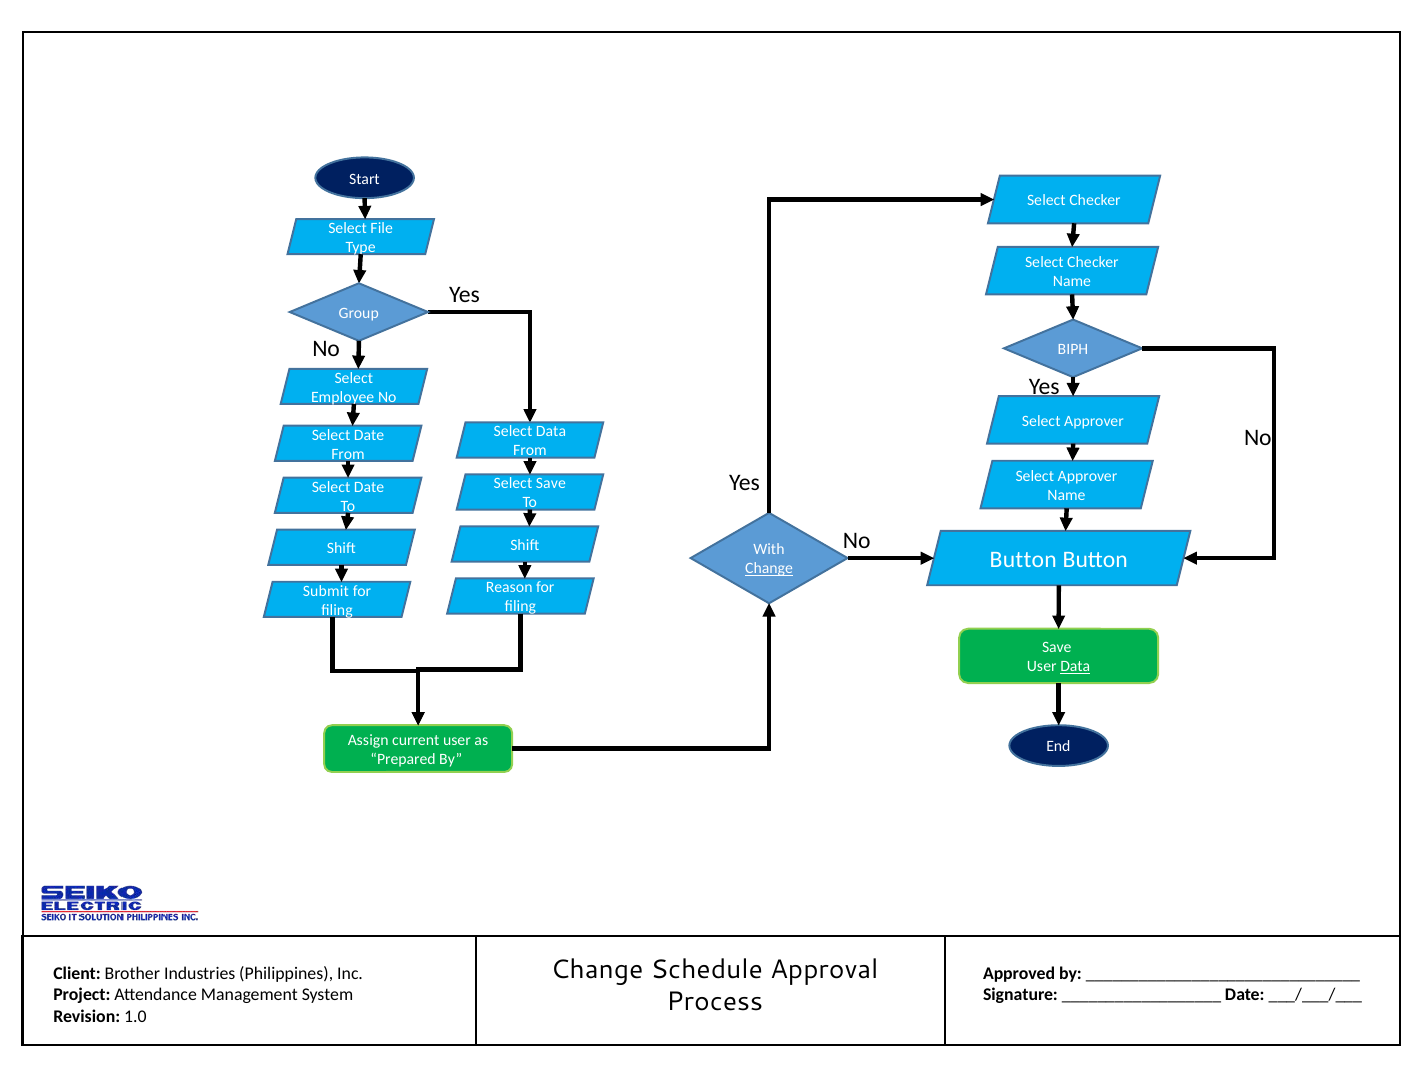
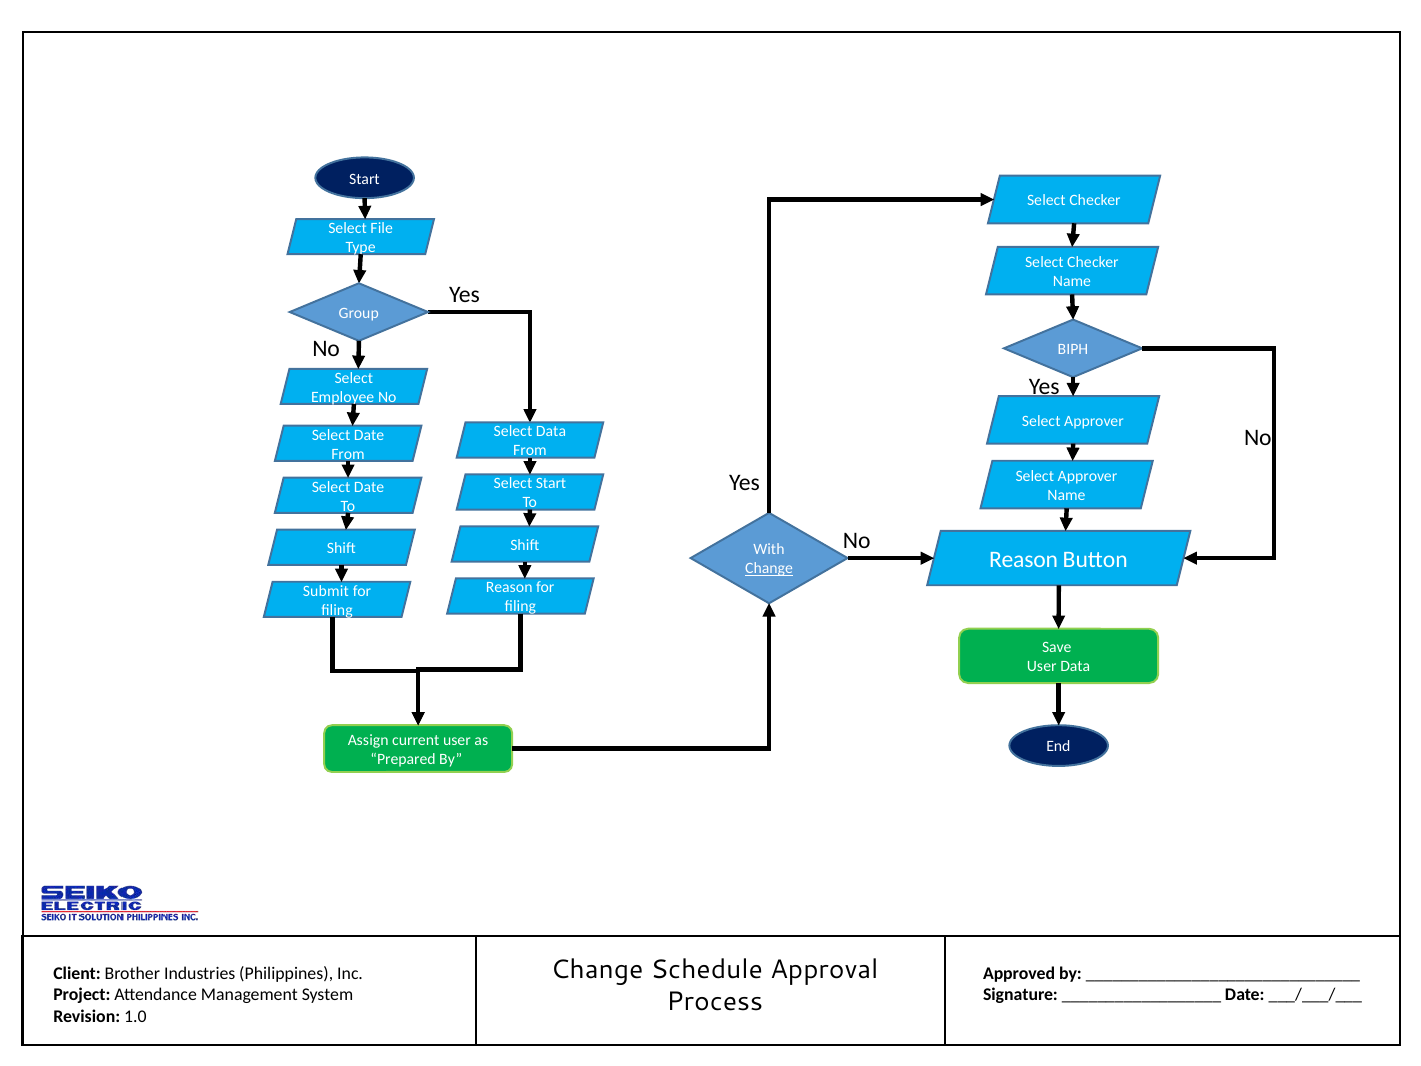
Select Save: Save -> Start
Button at (1023, 560): Button -> Reason
Data at (1075, 666) underline: present -> none
